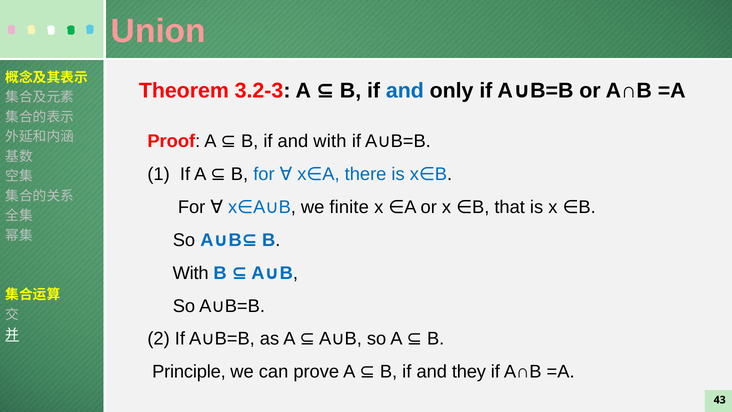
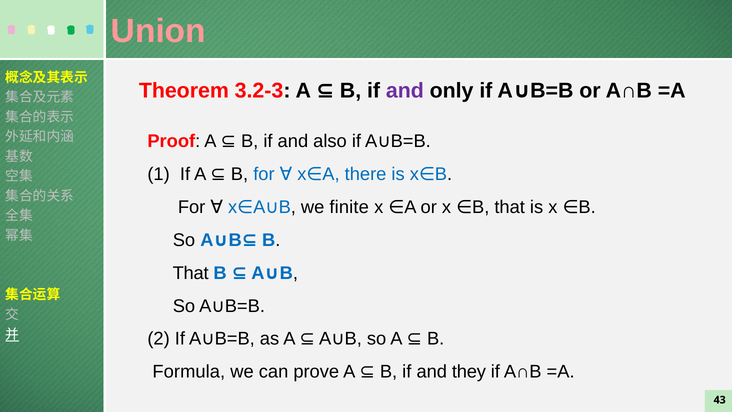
and at (405, 90) colour: blue -> purple
and with: with -> also
With at (191, 273): With -> That
Principle: Principle -> Formula
